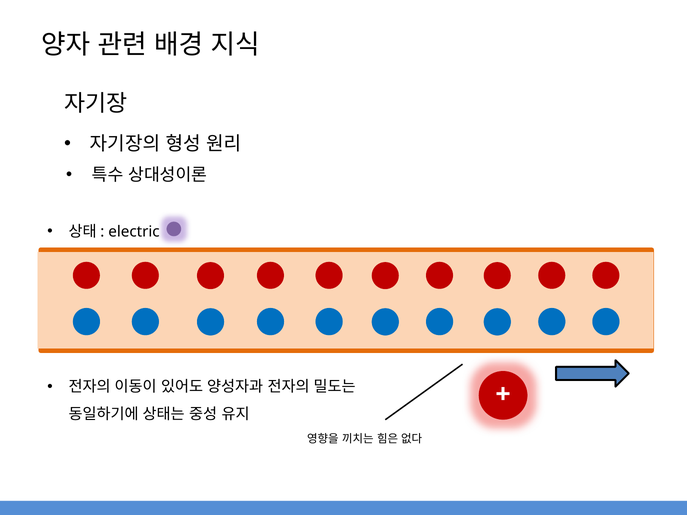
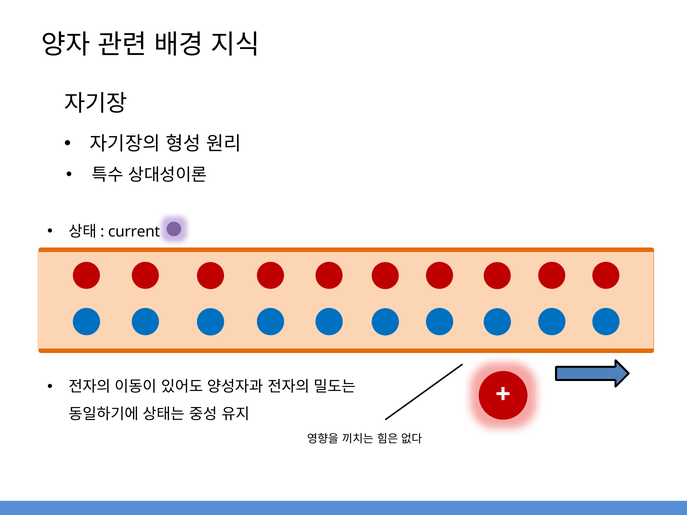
electric: electric -> current
